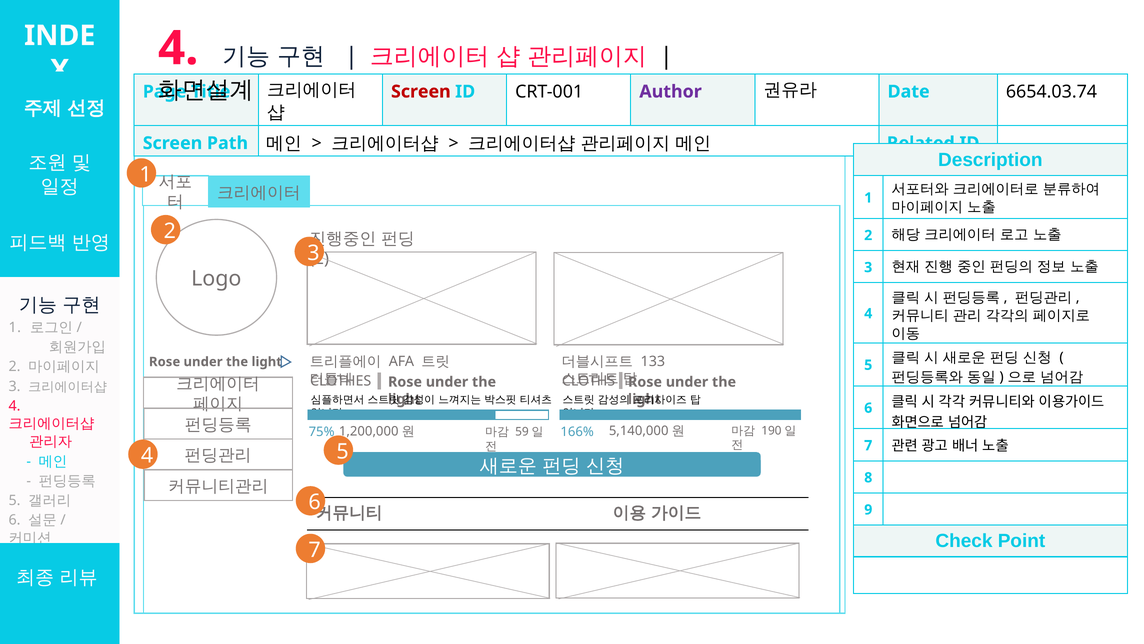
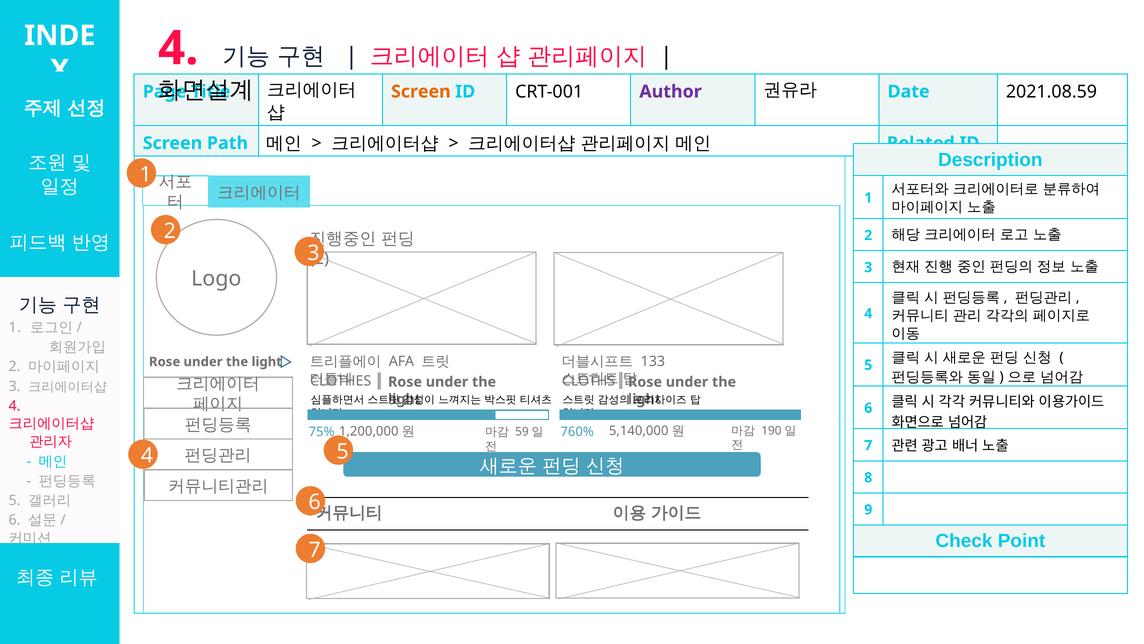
Screen at (421, 92) colour: red -> orange
6654.03.74: 6654.03.74 -> 2021.08.59
166%: 166% -> 760%
